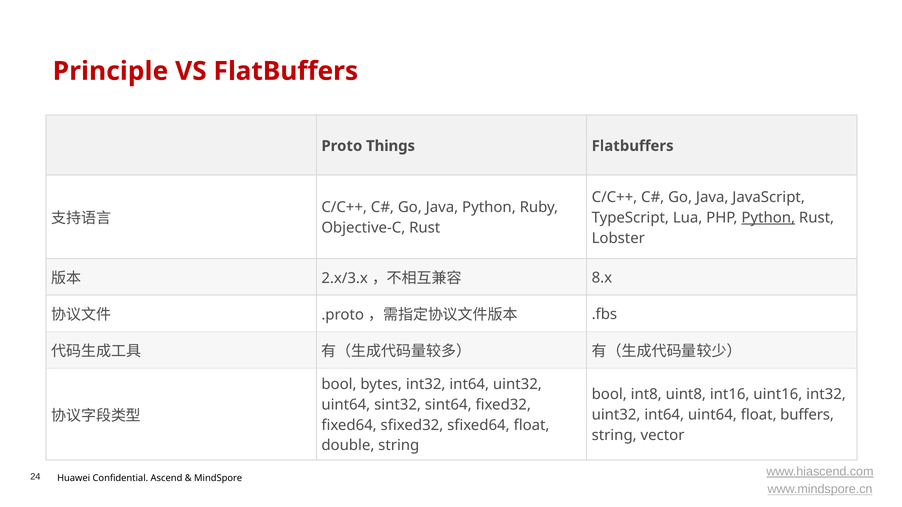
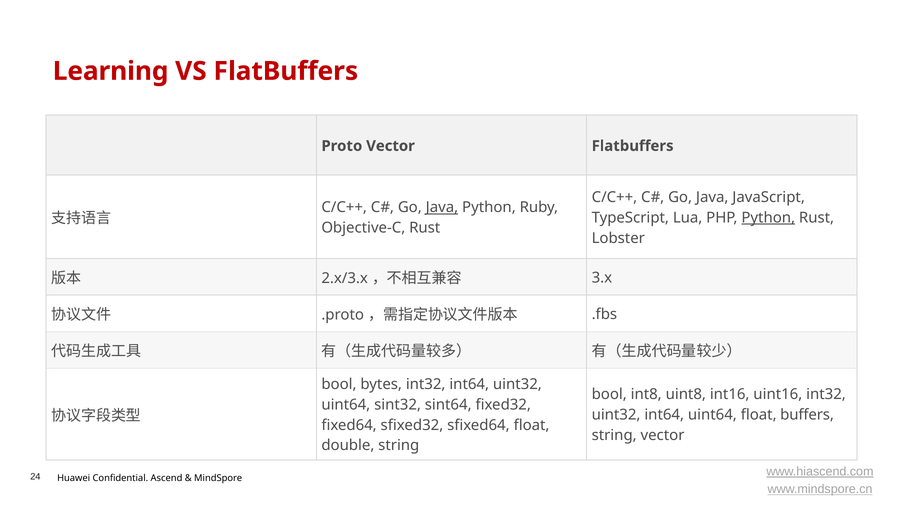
Principle: Principle -> Learning
Proto Things: Things -> Vector
Java at (442, 208) underline: none -> present
8.x: 8.x -> 3.x
